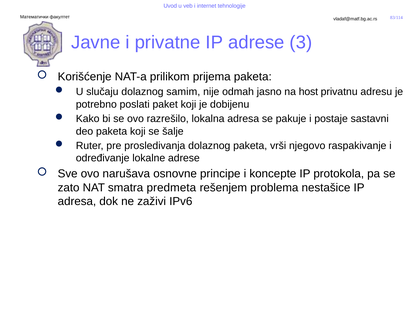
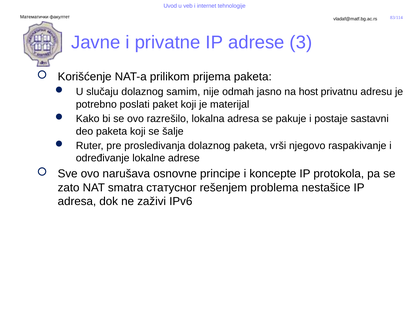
dobijenu: dobijenu -> materijal
predmeta: predmeta -> статусног
